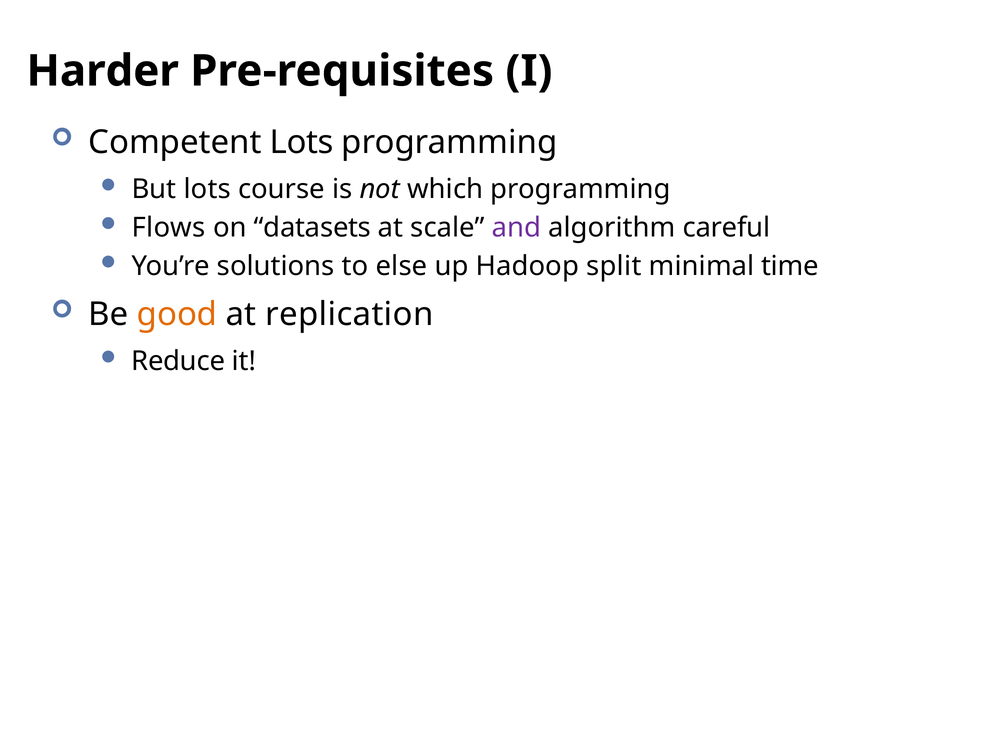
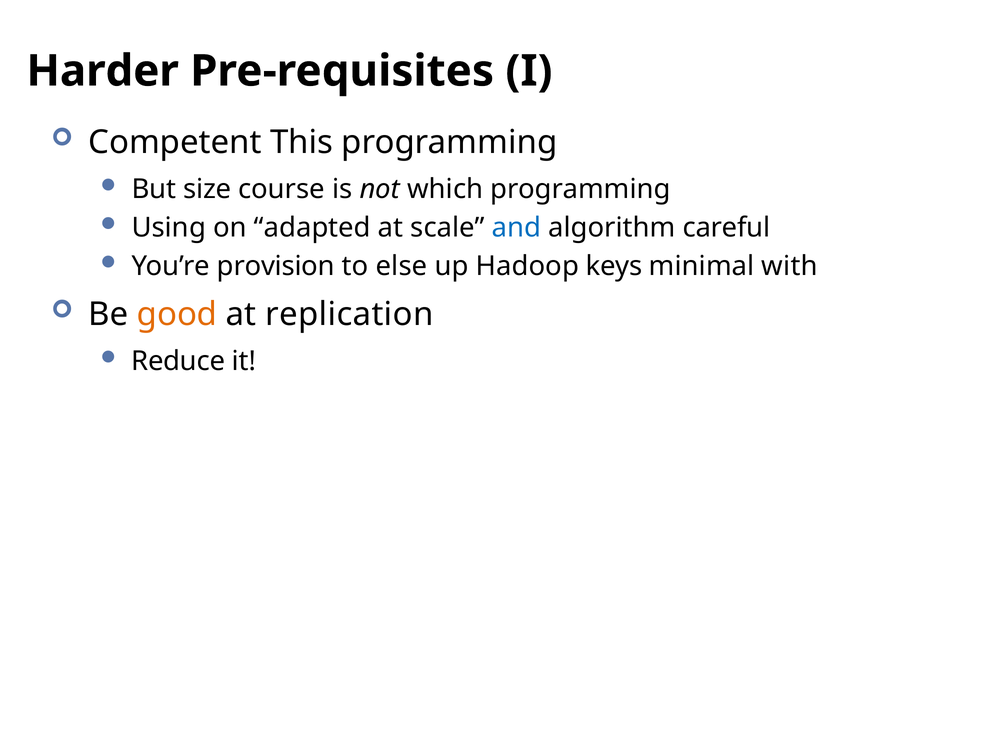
Competent Lots: Lots -> This
But lots: lots -> size
Flows: Flows -> Using
datasets: datasets -> adapted
and colour: purple -> blue
solutions: solutions -> provision
split: split -> keys
time: time -> with
